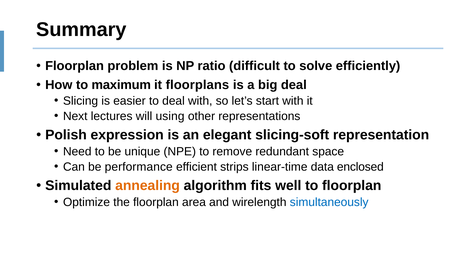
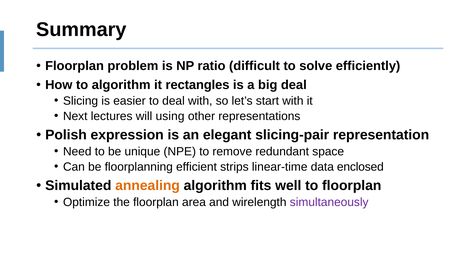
to maximum: maximum -> algorithm
floorplans: floorplans -> rectangles
slicing-soft: slicing-soft -> slicing-pair
performance: performance -> floorplanning
simultaneously colour: blue -> purple
